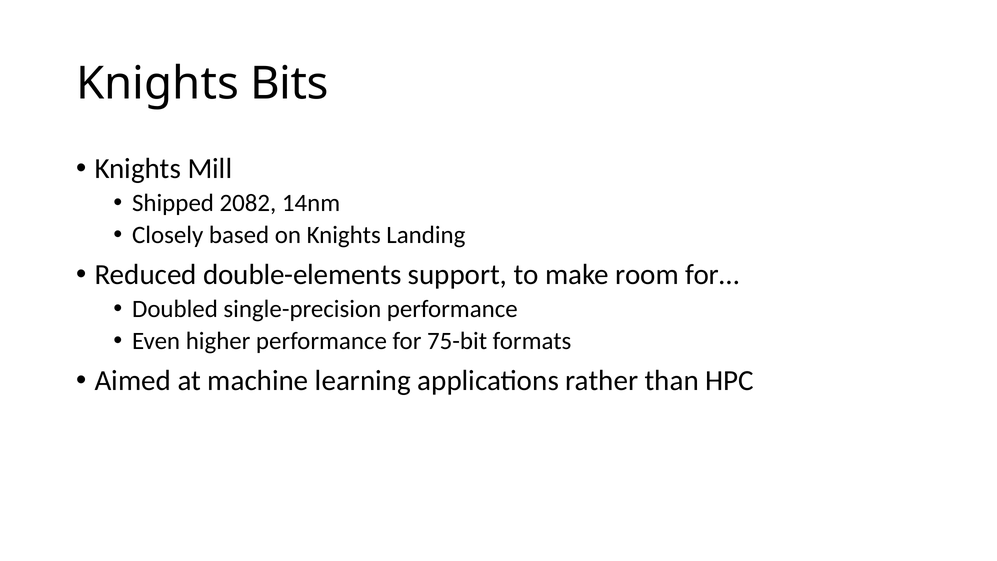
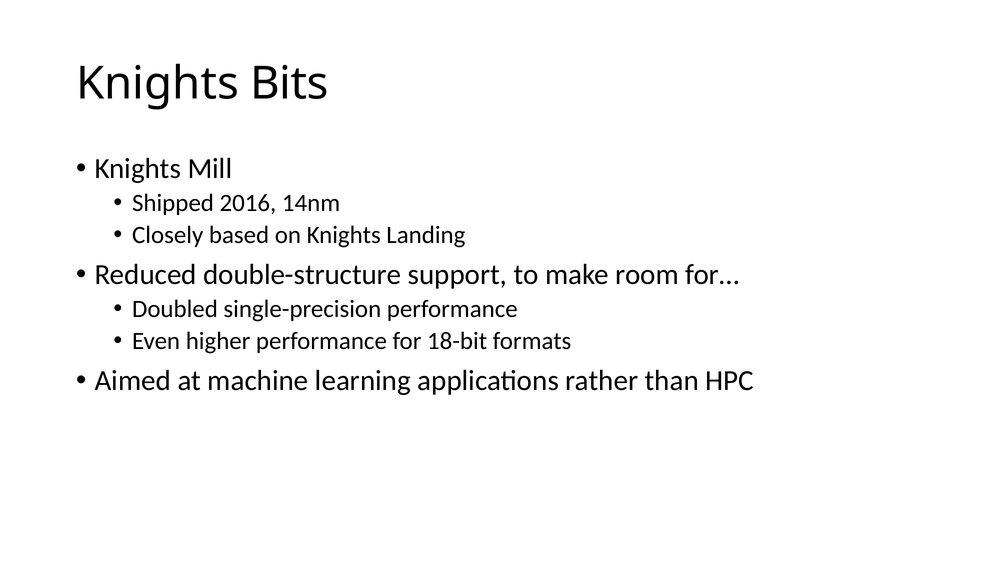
2082: 2082 -> 2016
double-elements: double-elements -> double-structure
75-bit: 75-bit -> 18-bit
